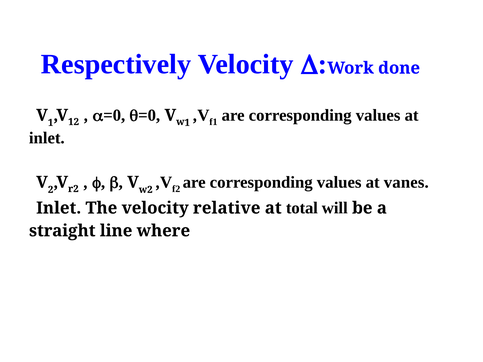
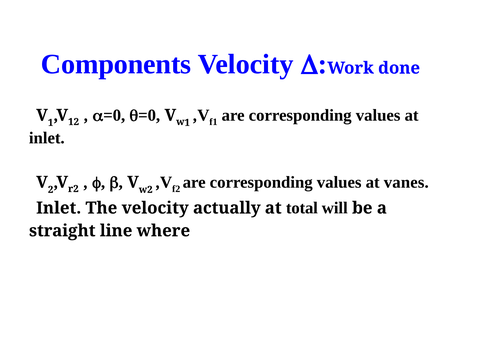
Respectively: Respectively -> Components
relative: relative -> actually
